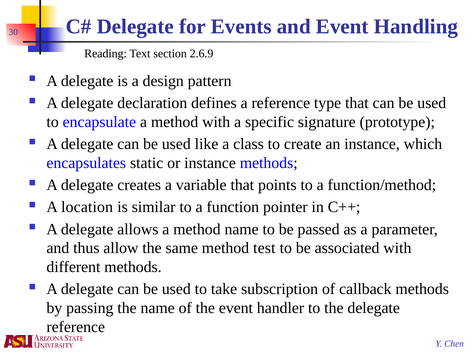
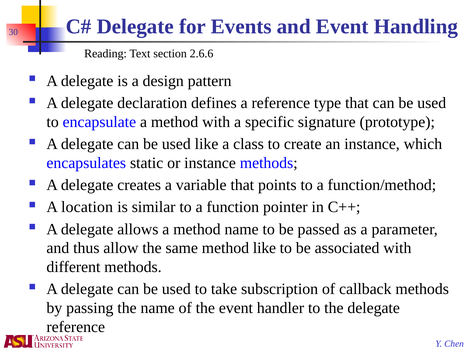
2.6.9: 2.6.9 -> 2.6.6
method test: test -> like
